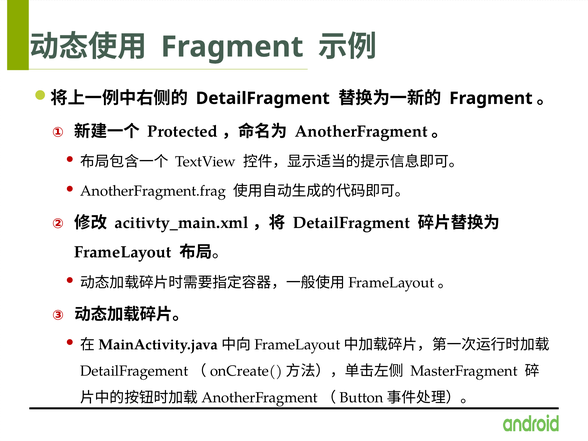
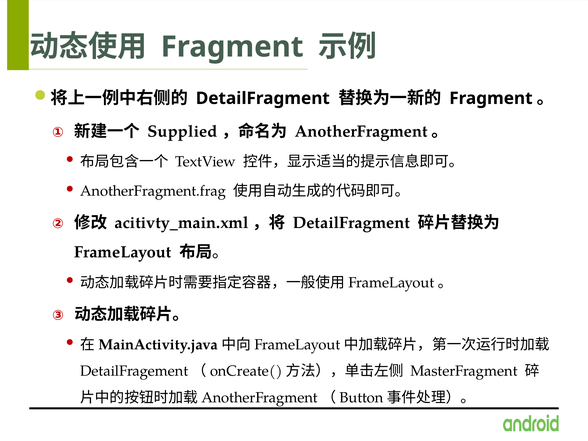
Protected: Protected -> Supplied
